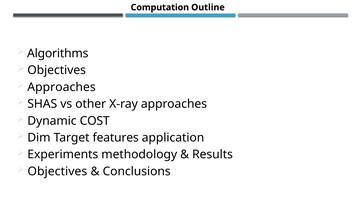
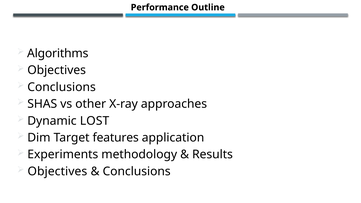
Computation: Computation -> Performance
Approaches at (62, 87): Approaches -> Conclusions
COST: COST -> LOST
